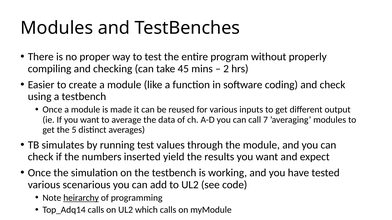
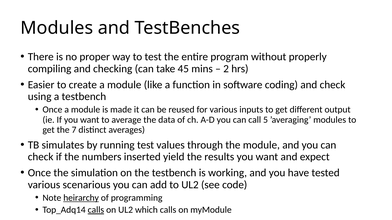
7: 7 -> 5
5: 5 -> 7
calls at (96, 210) underline: none -> present
